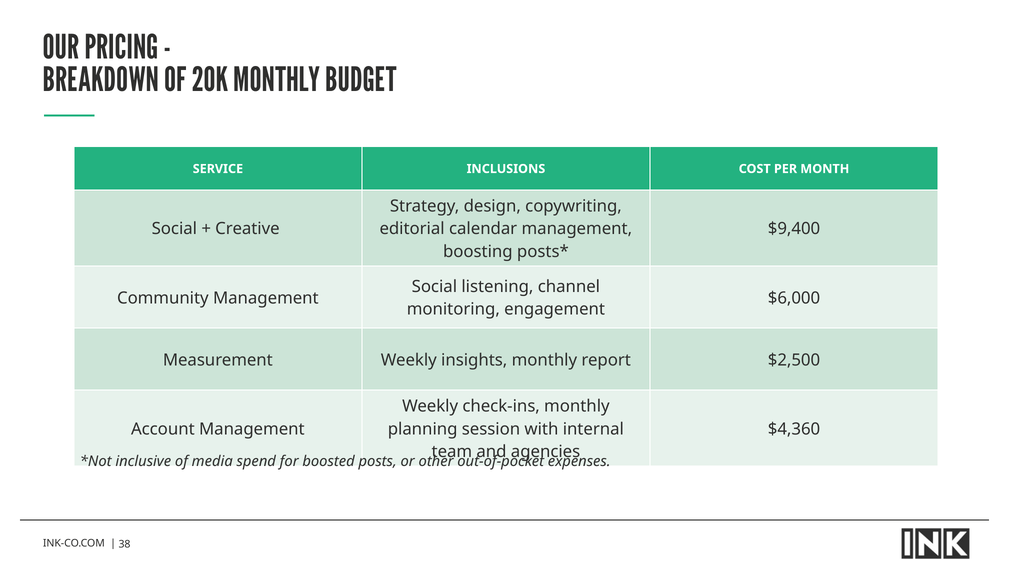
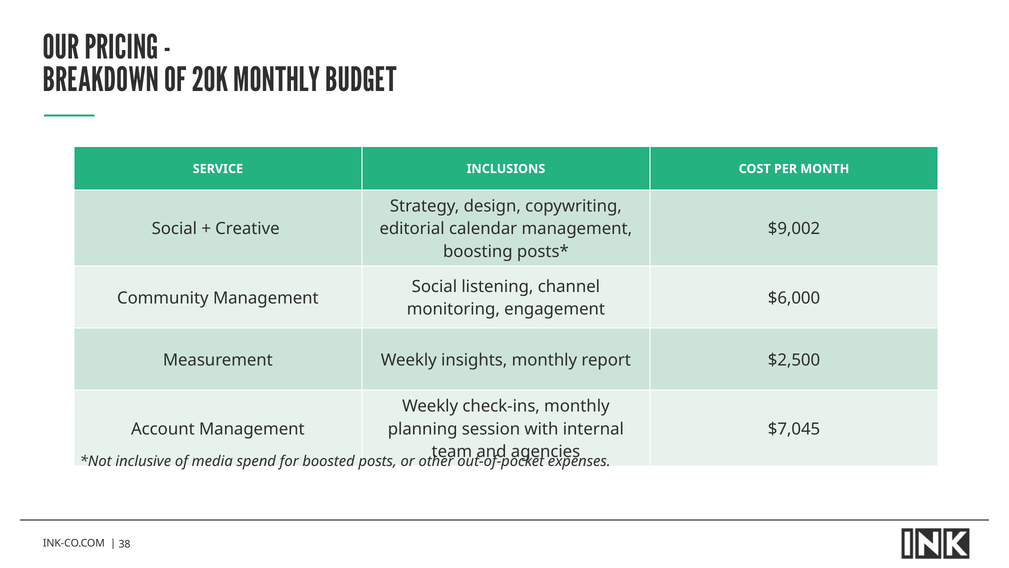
$9,400: $9,400 -> $9,002
$4,360: $4,360 -> $7,045
